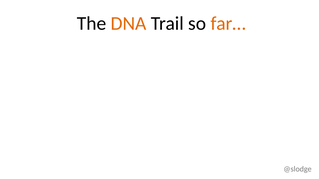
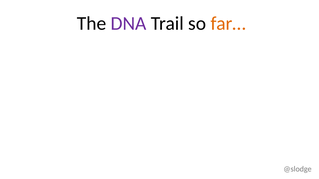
DNA colour: orange -> purple
